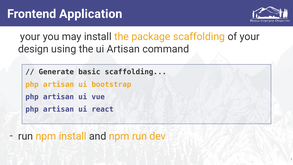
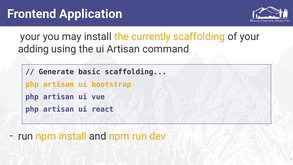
package: package -> currently
design: design -> adding
